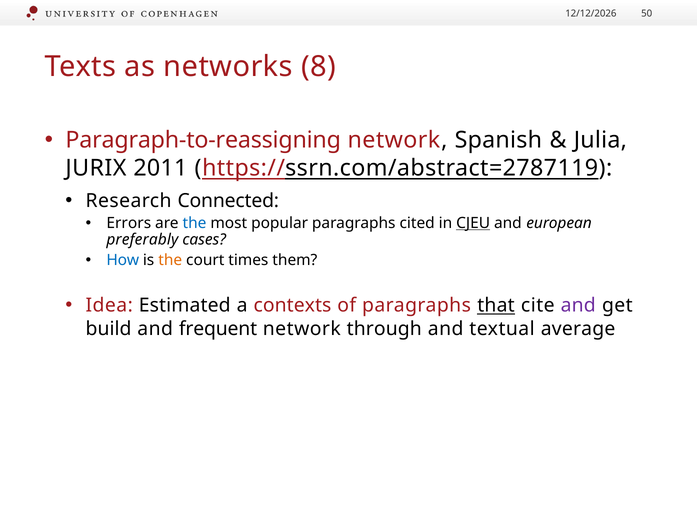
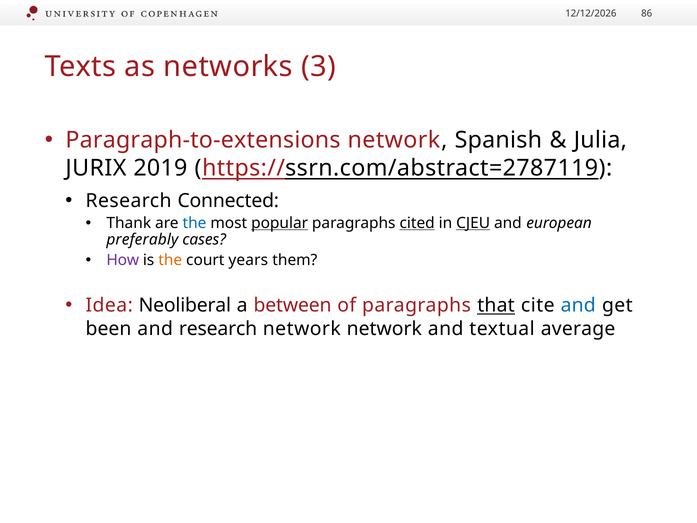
50: 50 -> 86
8: 8 -> 3
Paragraph-to-reassigning: Paragraph-to-reassigning -> Paragraph-to-extensions
2011: 2011 -> 2019
Errors: Errors -> Thank
popular underline: none -> present
cited underline: none -> present
How colour: blue -> purple
times: times -> years
Estimated: Estimated -> Neoliberal
contexts: contexts -> between
and at (578, 305) colour: purple -> blue
build: build -> been
and frequent: frequent -> research
network through: through -> network
